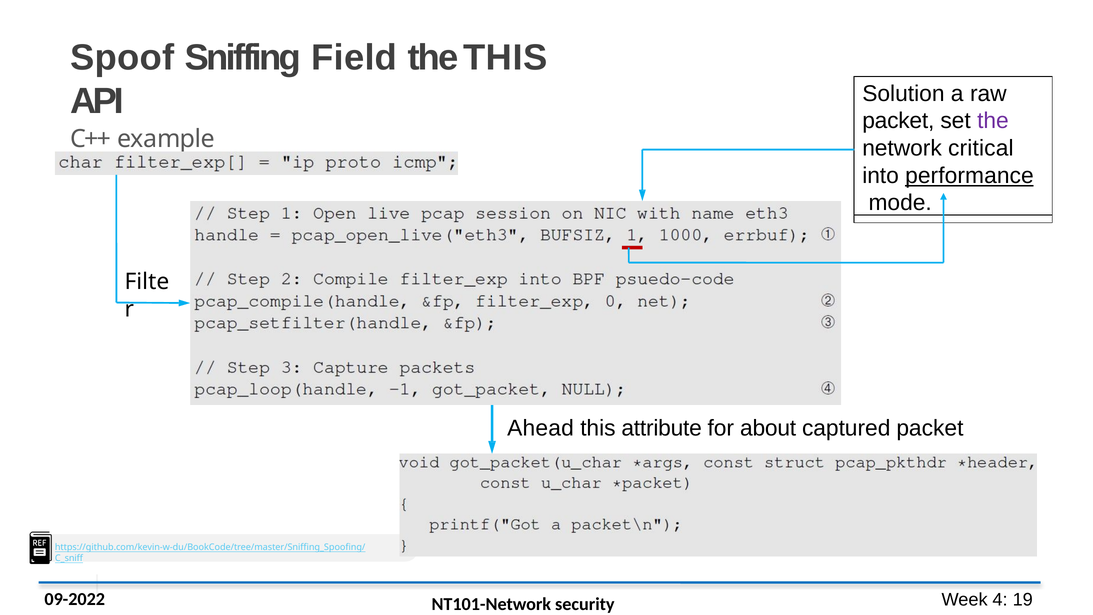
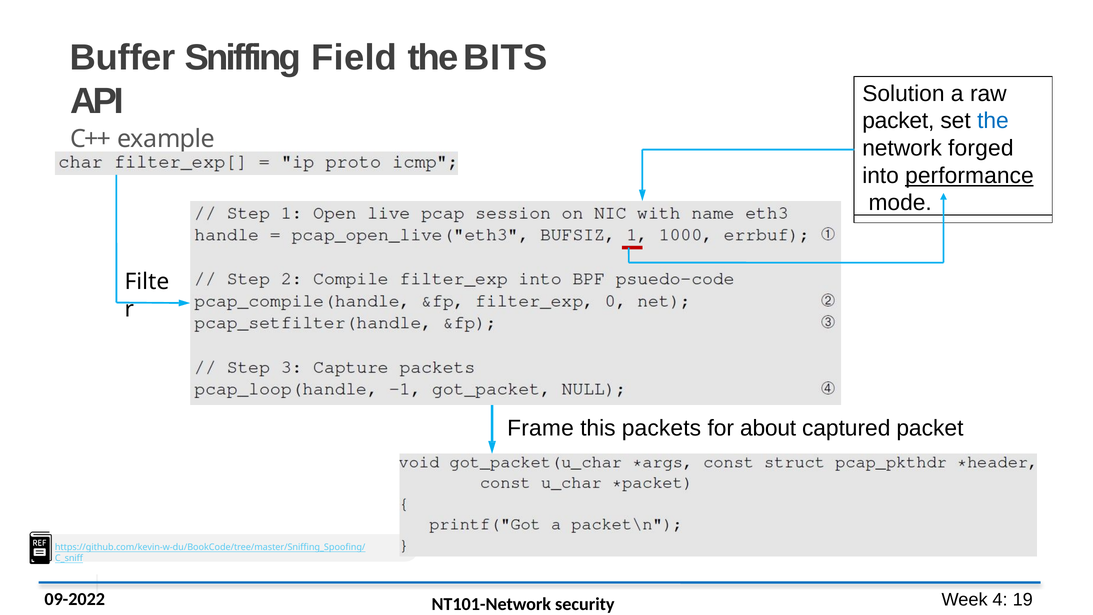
Spoof: Spoof -> Buffer
the THIS: THIS -> BITS
the at (993, 121) colour: purple -> blue
critical: critical -> forged
Ahead: Ahead -> Frame
attribute: attribute -> packets
